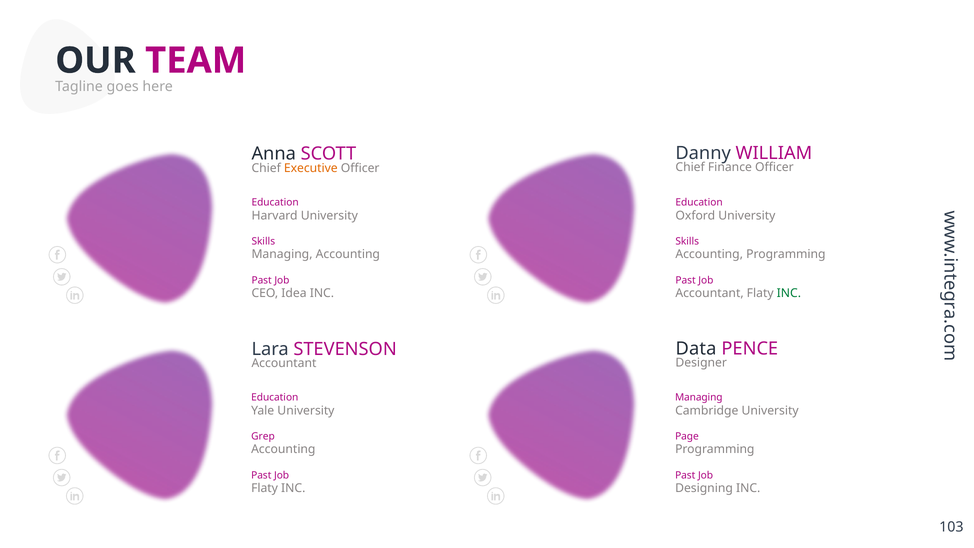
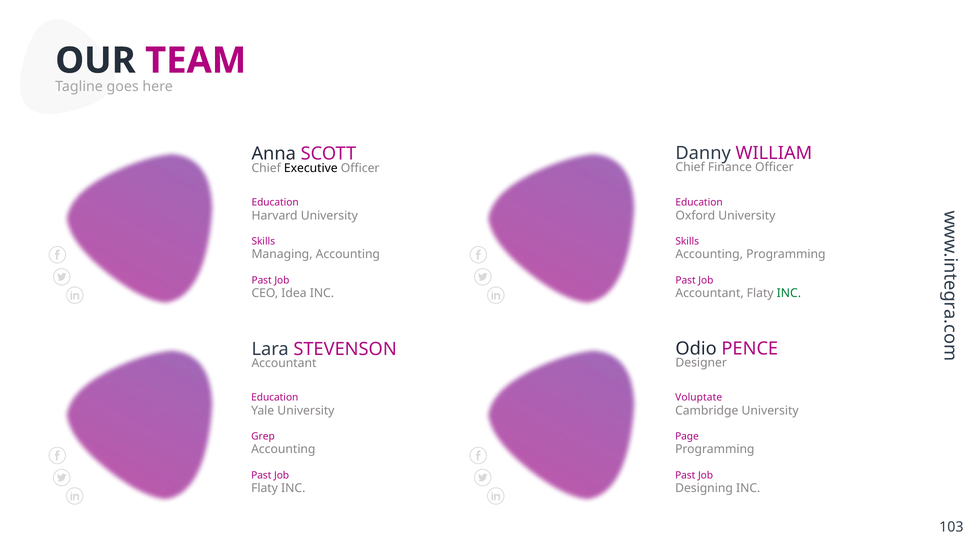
Executive colour: orange -> black
Data: Data -> Odio
Managing at (699, 398): Managing -> Voluptate
